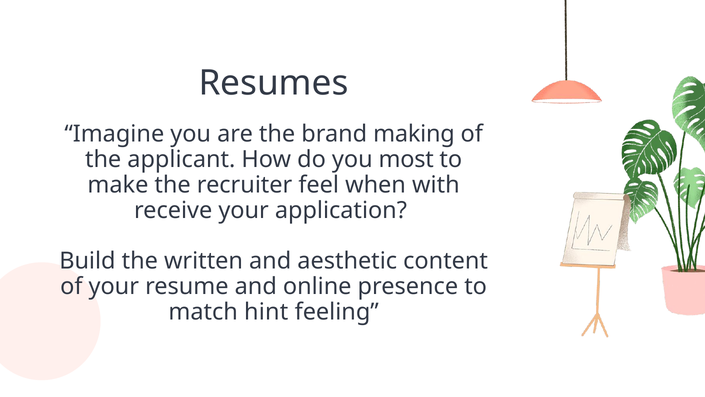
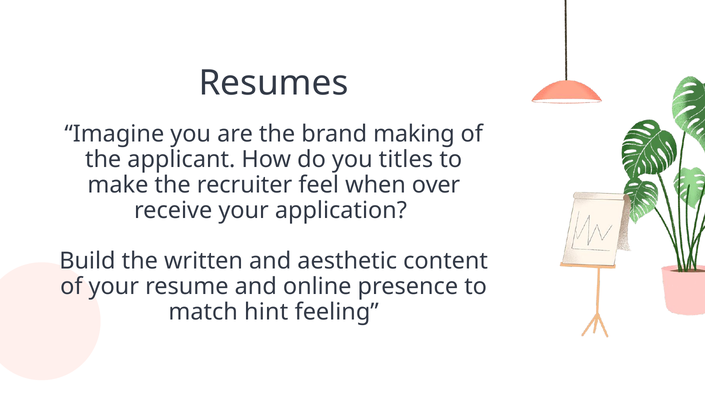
most: most -> titles
with: with -> over
